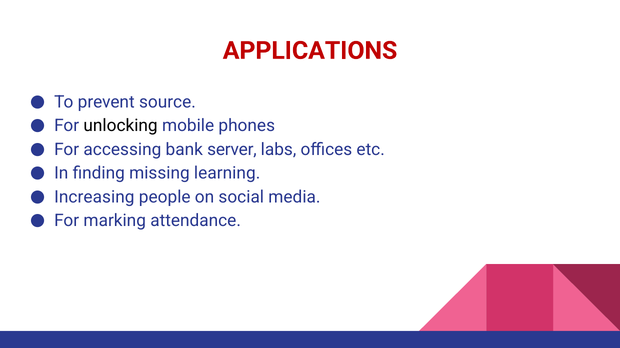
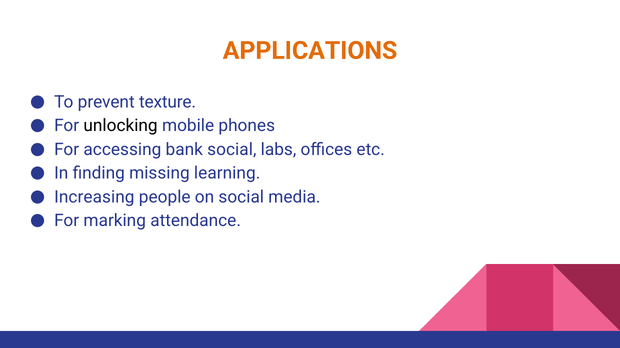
APPLICATIONS colour: red -> orange
source: source -> texture
bank server: server -> social
